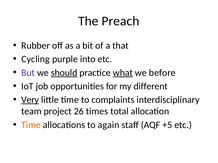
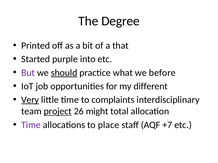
Preach: Preach -> Degree
Rubber: Rubber -> Printed
Cycling: Cycling -> Started
what underline: present -> none
project underline: none -> present
times: times -> might
Time at (31, 125) colour: orange -> purple
again: again -> place
+5: +5 -> +7
